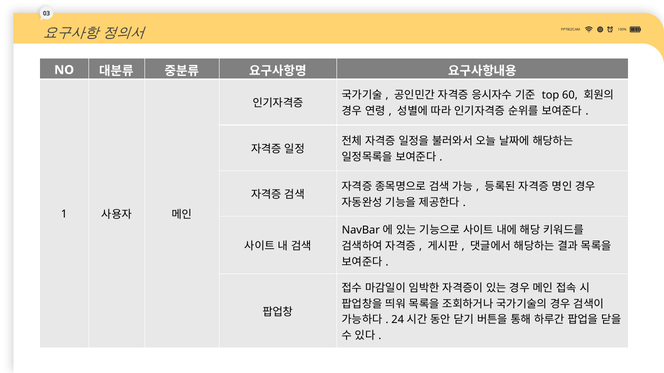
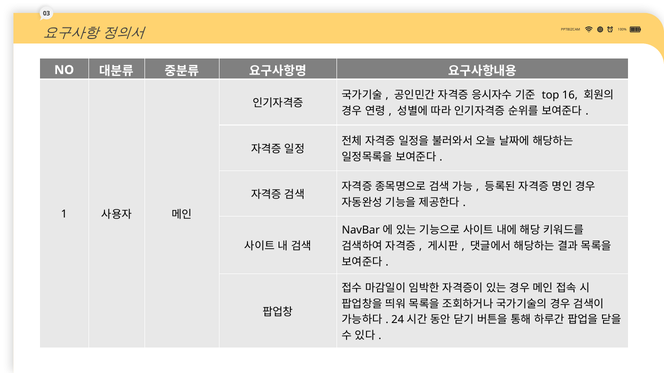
60: 60 -> 16
